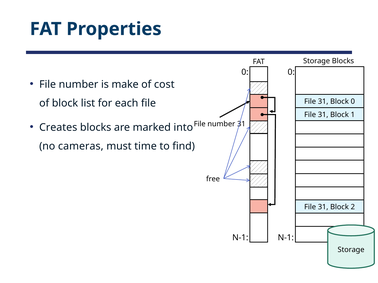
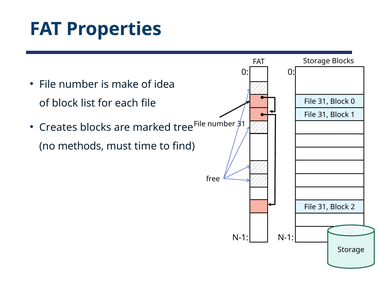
cost: cost -> idea
into: into -> tree
cameras: cameras -> methods
